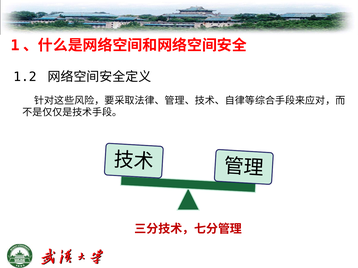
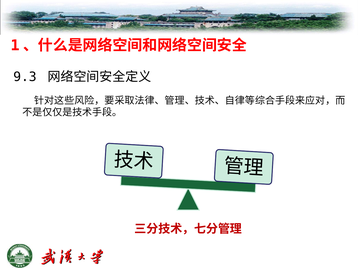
1.2: 1.2 -> 9.3
